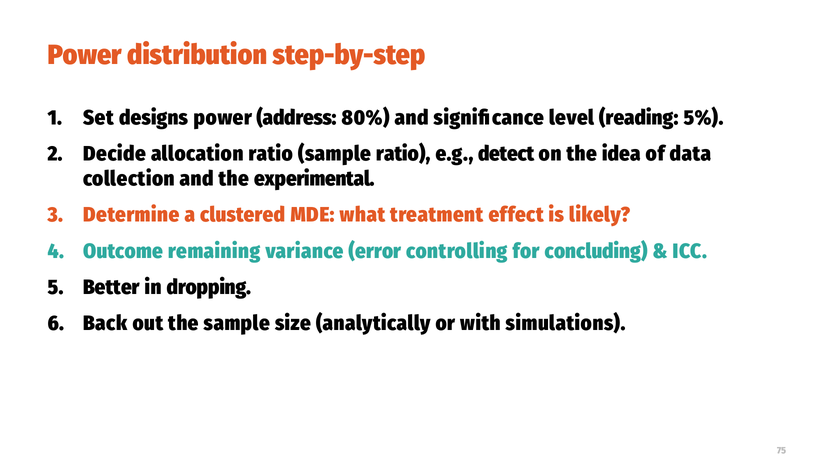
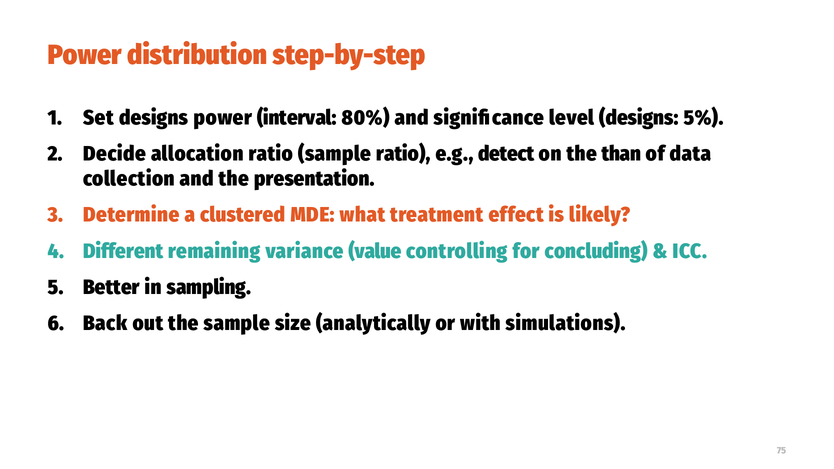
address: address -> interval
level reading: reading -> designs
idea: idea -> than
experimental: experimental -> presentation
Outcome: Outcome -> Different
error: error -> value
dropping: dropping -> sampling
